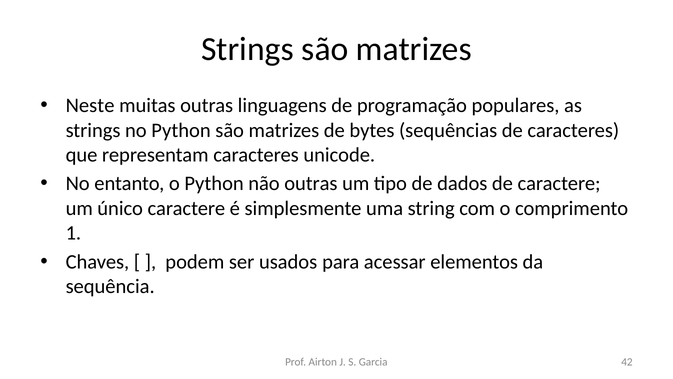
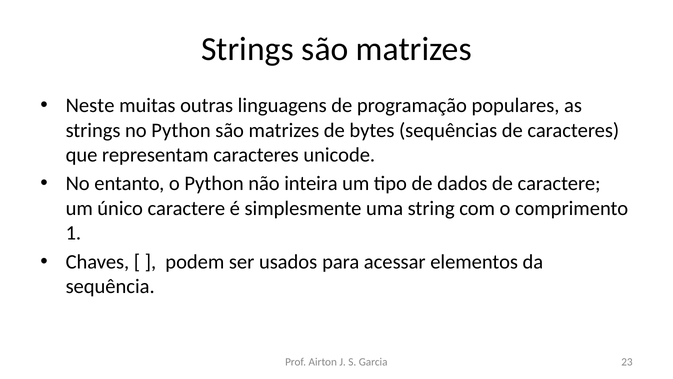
não outras: outras -> inteira
42: 42 -> 23
